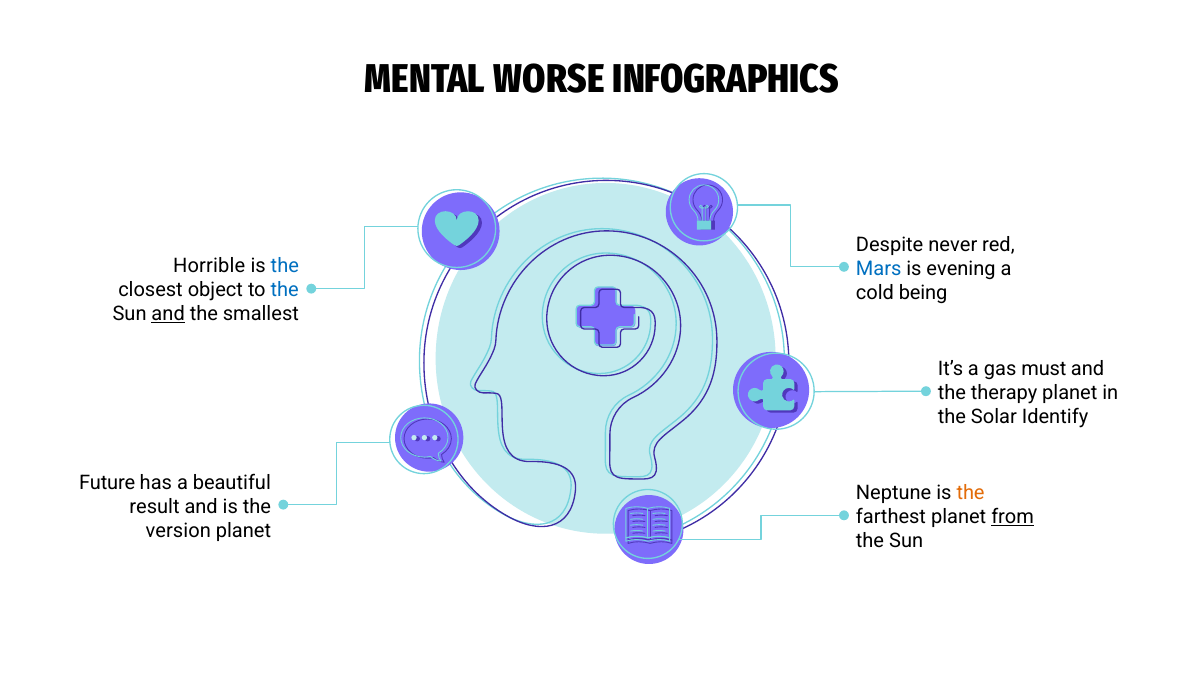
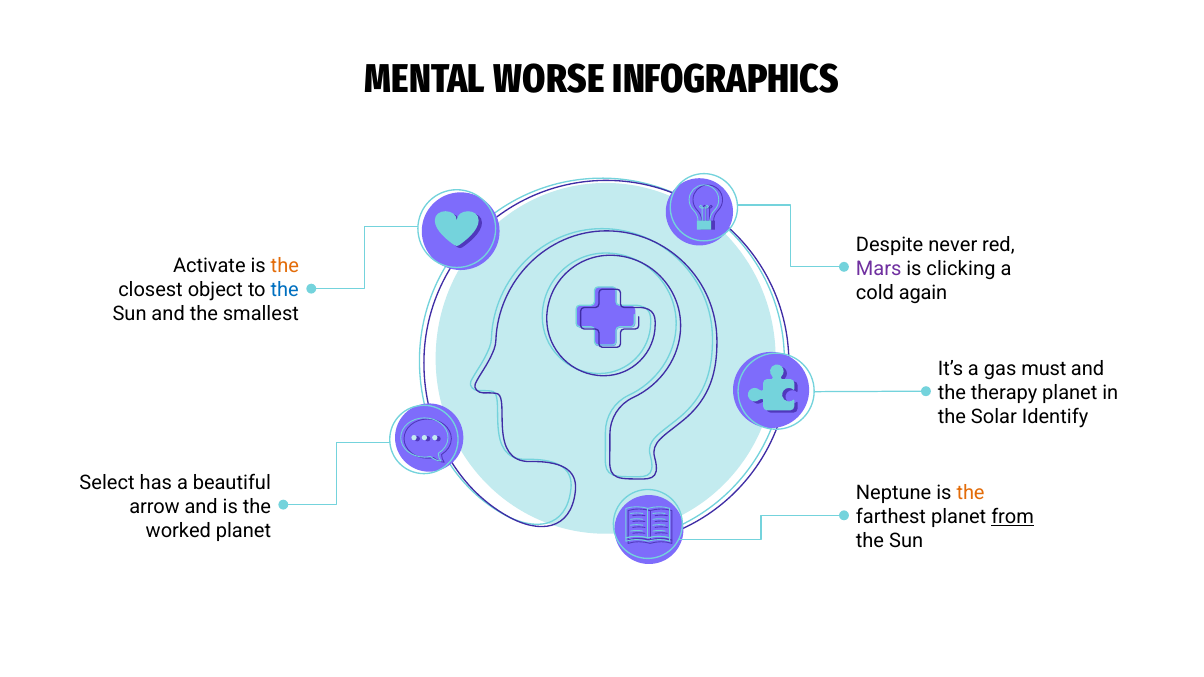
Horrible: Horrible -> Activate
the at (285, 266) colour: blue -> orange
Mars colour: blue -> purple
evening: evening -> clicking
being: being -> again
and at (168, 314) underline: present -> none
Future: Future -> Select
result: result -> arrow
version: version -> worked
